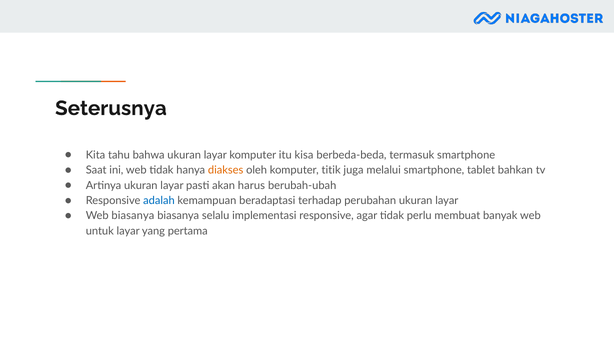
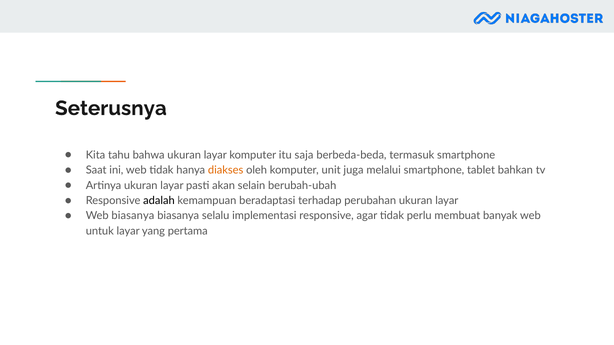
kisa: kisa -> saja
titik: titik -> unit
harus: harus -> selain
adalah colour: blue -> black
